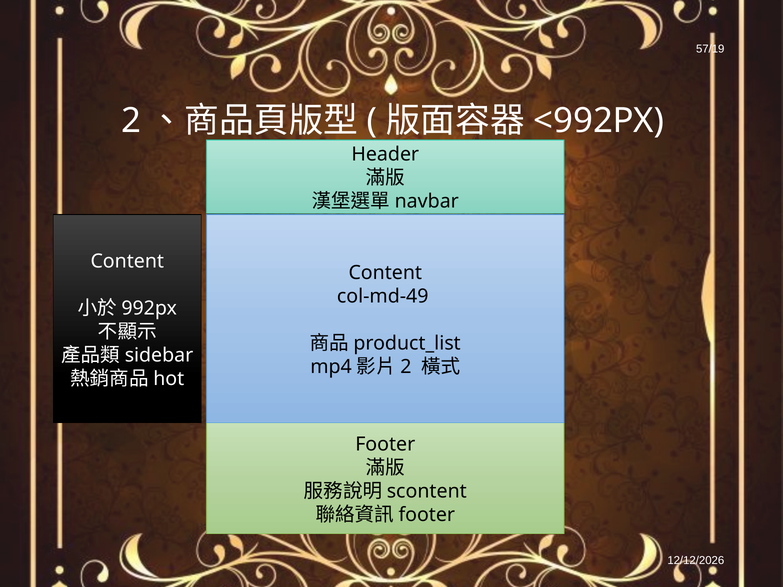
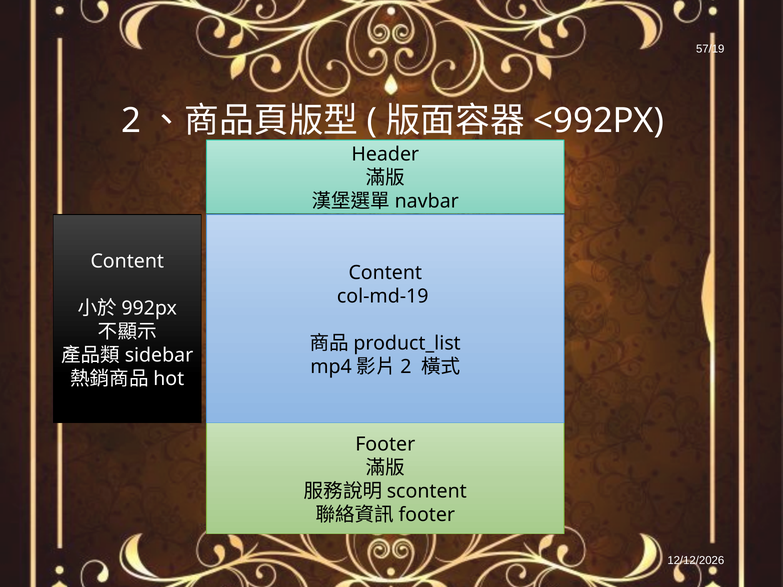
col-md-49: col-md-49 -> col-md-19
